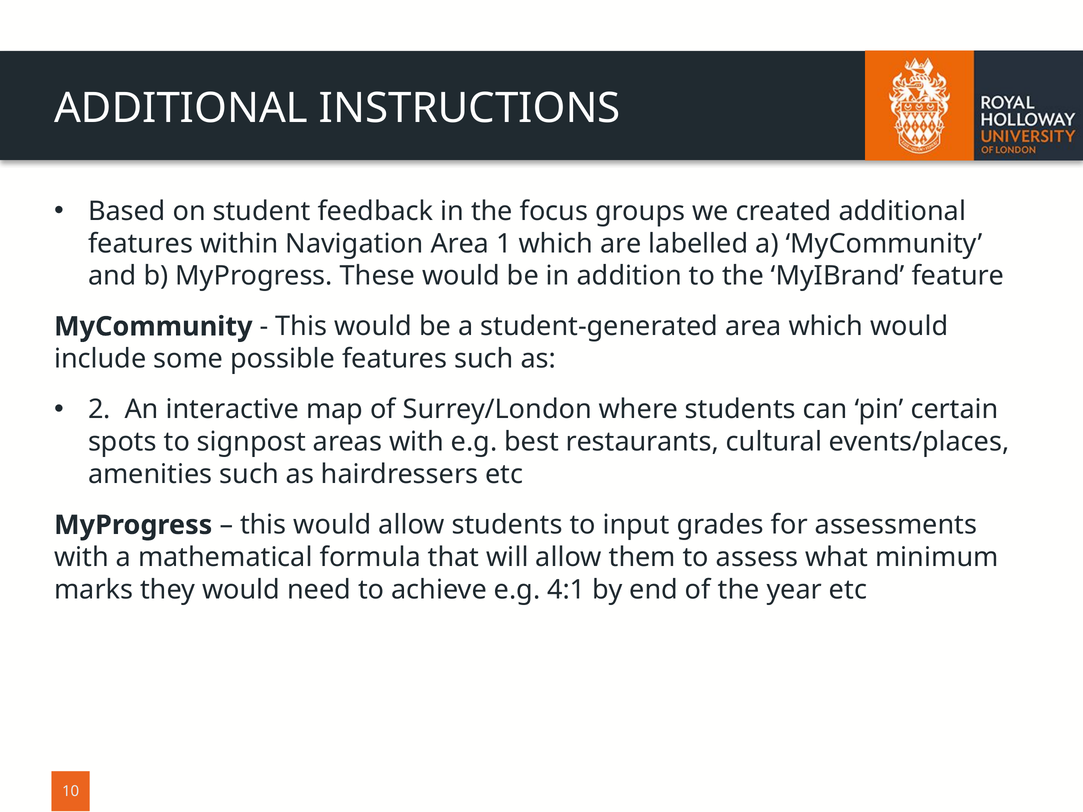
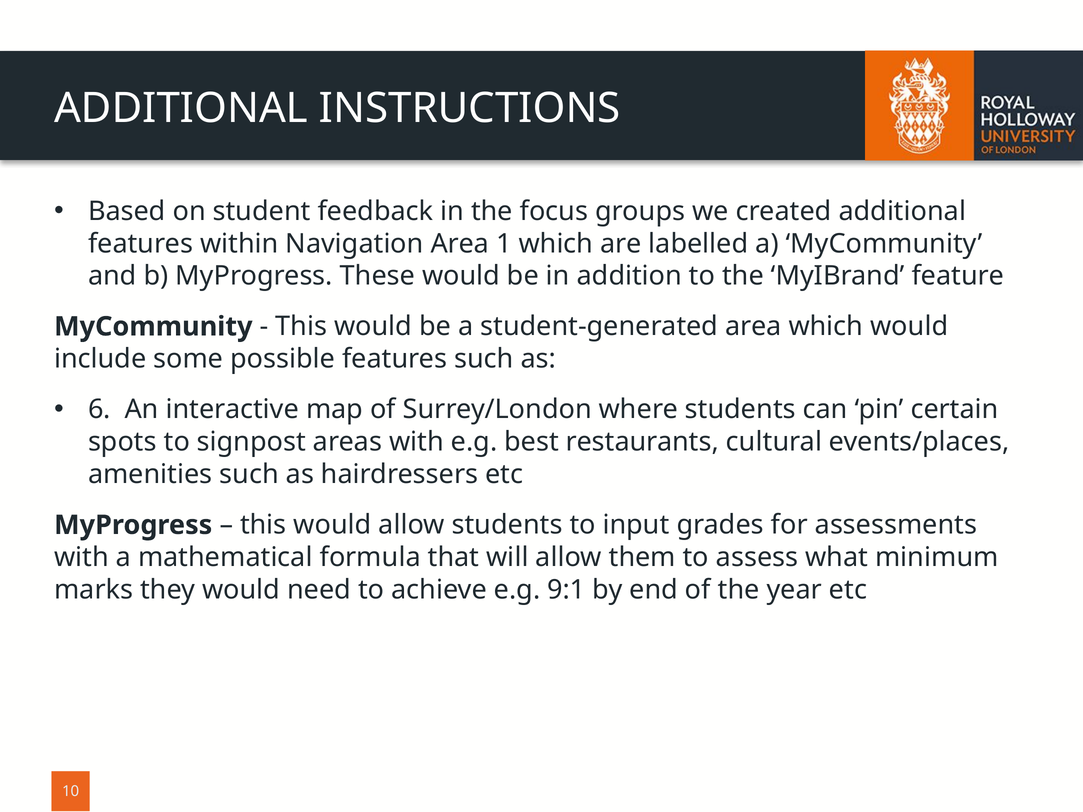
2: 2 -> 6
4:1: 4:1 -> 9:1
